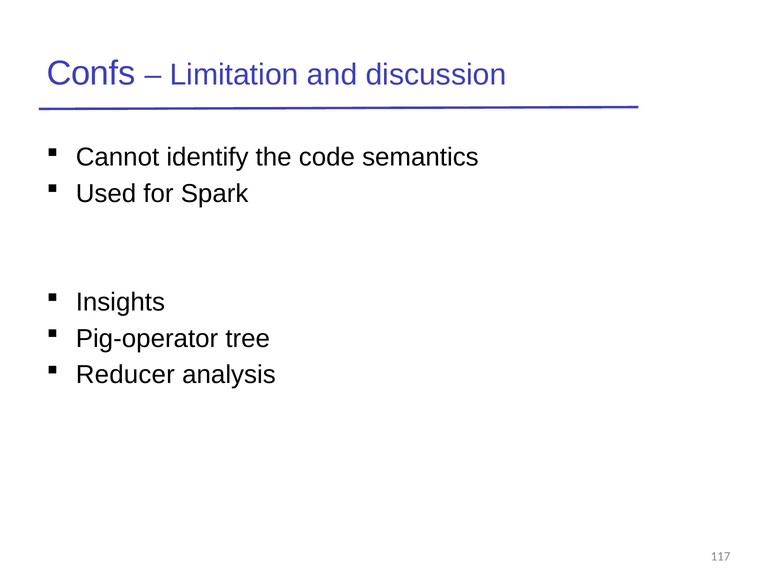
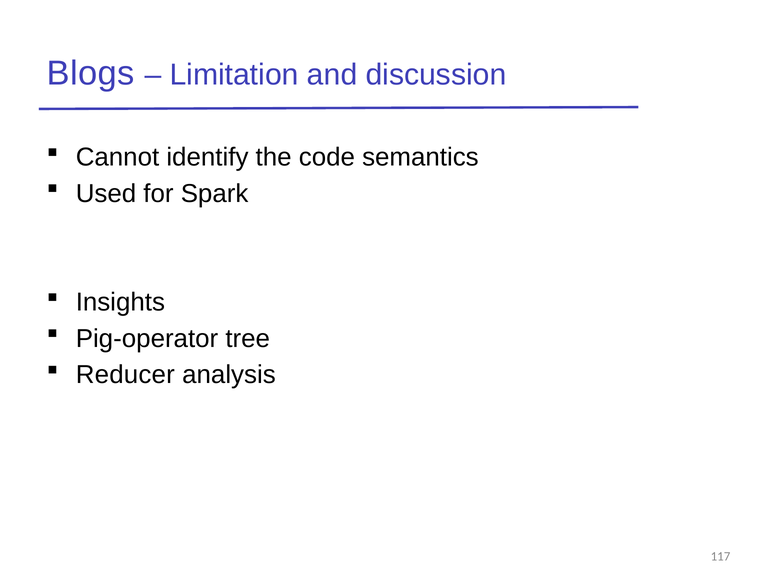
Confs: Confs -> Blogs
